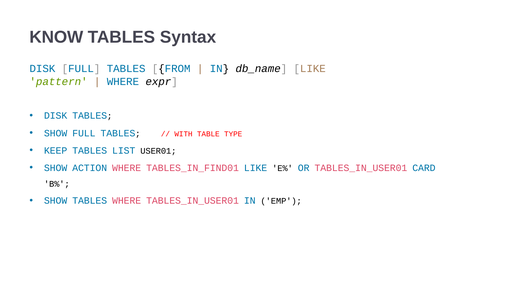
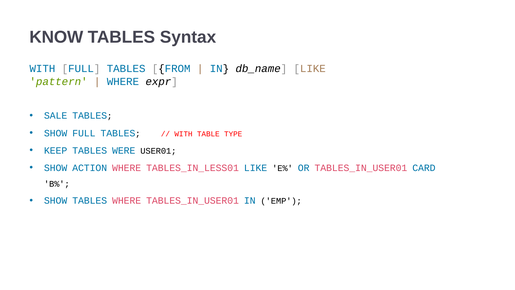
DISK at (42, 69): DISK -> WITH
DISK at (56, 116): DISK -> SALE
LIST: LIST -> WERE
TABLES_IN_FIND01: TABLES_IN_FIND01 -> TABLES_IN_LESS01
